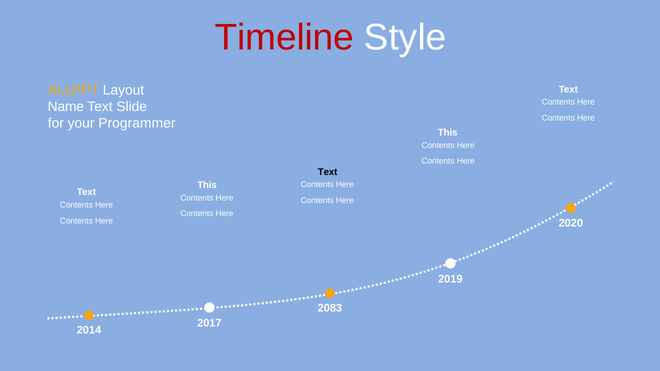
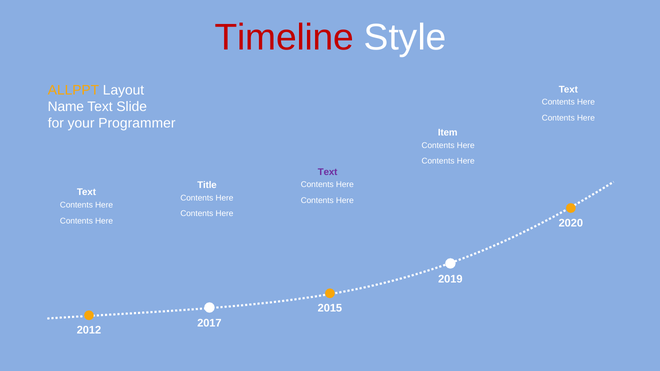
This at (448, 133): This -> Item
Text at (328, 172) colour: black -> purple
This at (207, 185): This -> Title
2083: 2083 -> 2015
2014: 2014 -> 2012
